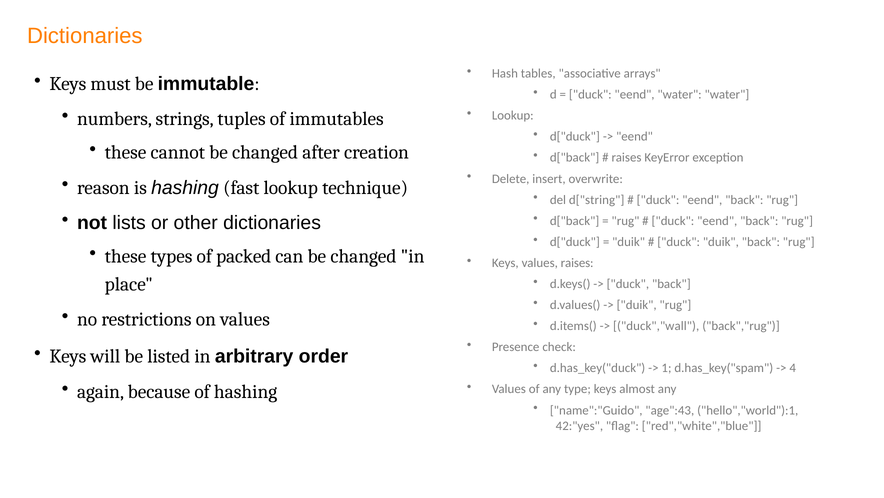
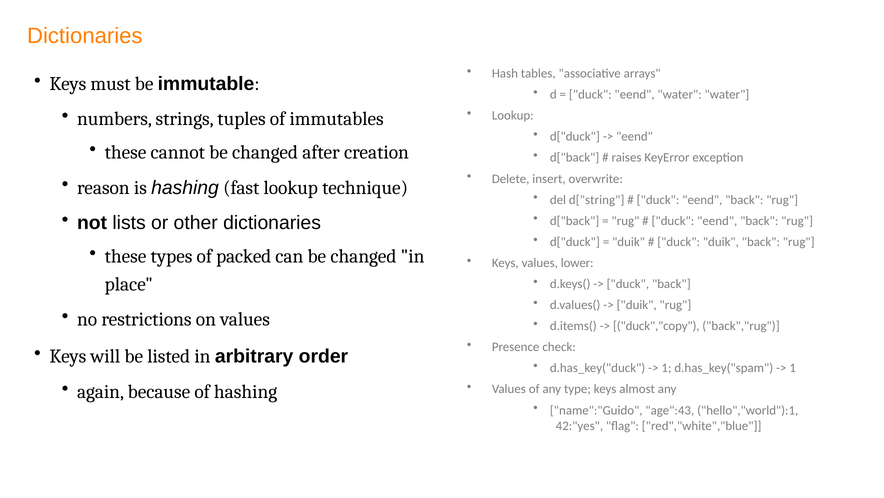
values raises: raises -> lower
duck","wall: duck","wall -> duck","copy
4 at (793, 368): 4 -> 1
